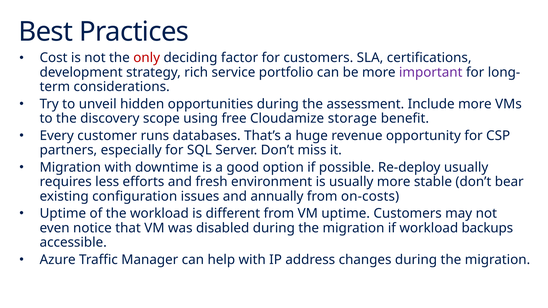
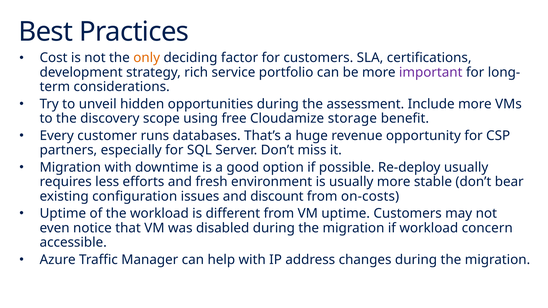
only colour: red -> orange
annually: annually -> discount
backups: backups -> concern
